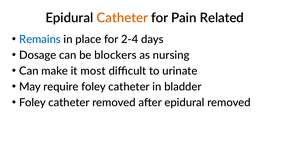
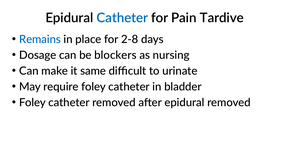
Catheter at (122, 18) colour: orange -> blue
Related: Related -> Tardive
2-4: 2-4 -> 2-8
most: most -> same
